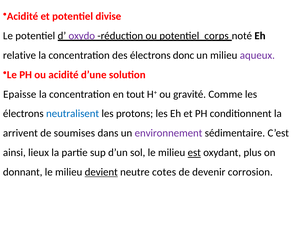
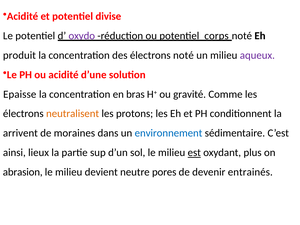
relative: relative -> produit
électrons donc: donc -> noté
tout: tout -> bras
neutralisent colour: blue -> orange
soumises: soumises -> moraines
environnement colour: purple -> blue
donnant: donnant -> abrasion
devient underline: present -> none
cotes: cotes -> pores
corrosion: corrosion -> entrainés
